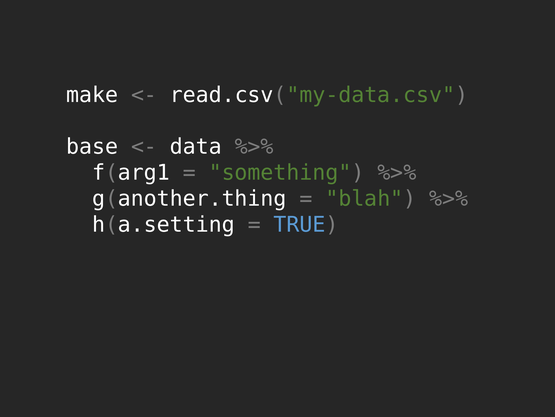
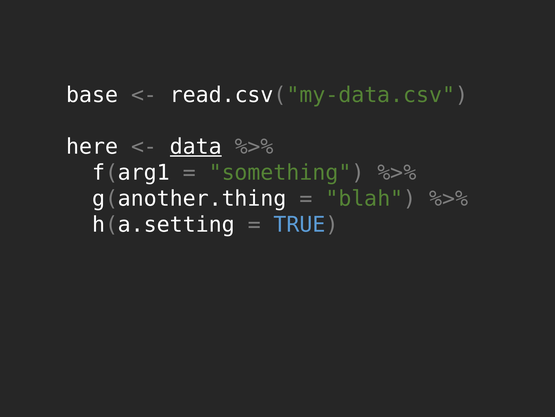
make: make -> base
base: base -> here
data underline: none -> present
